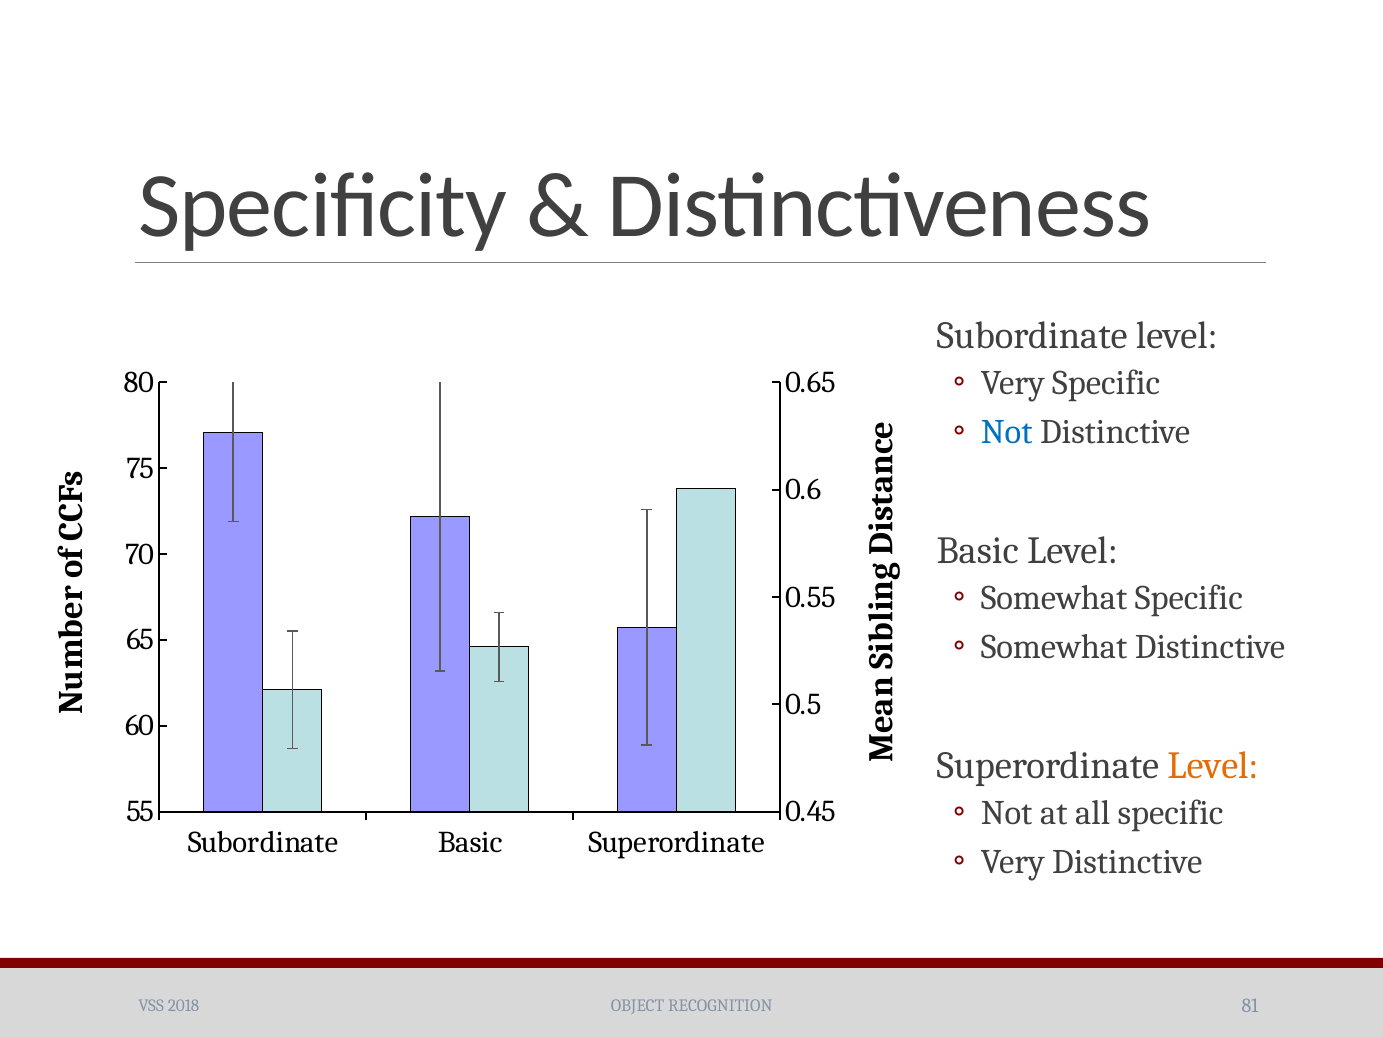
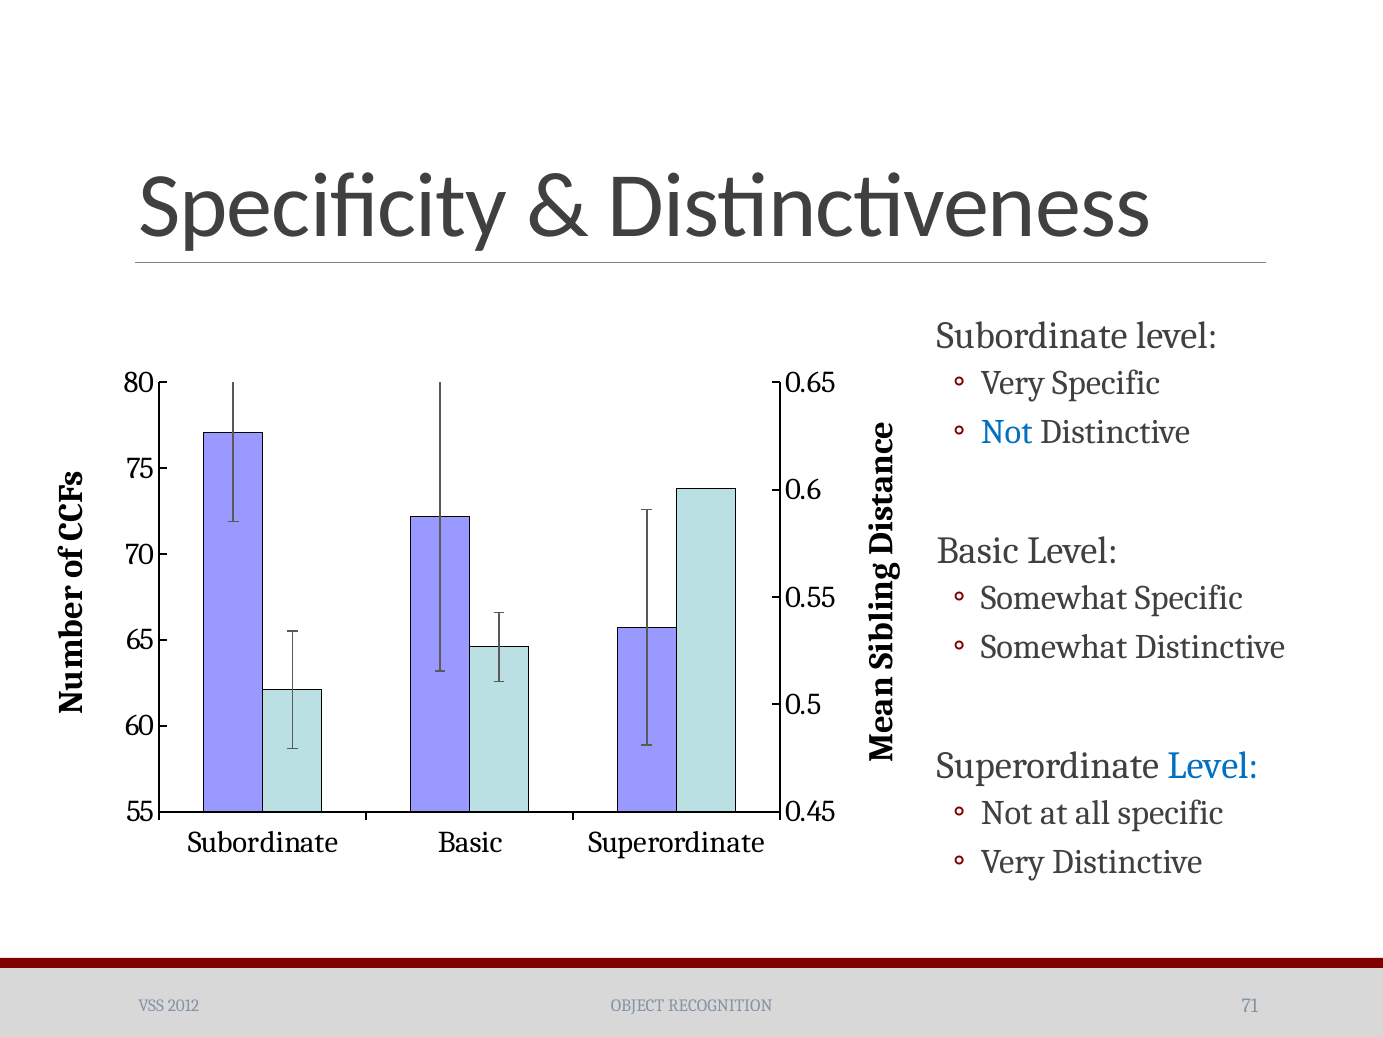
Level at (1213, 766) colour: orange -> blue
2018: 2018 -> 2012
81: 81 -> 71
